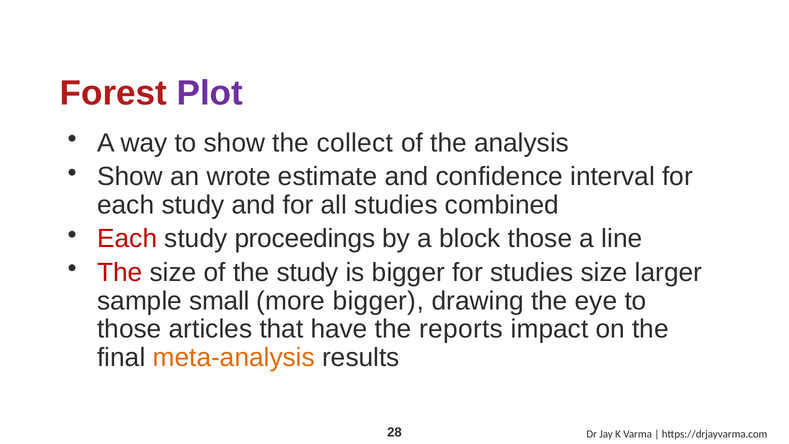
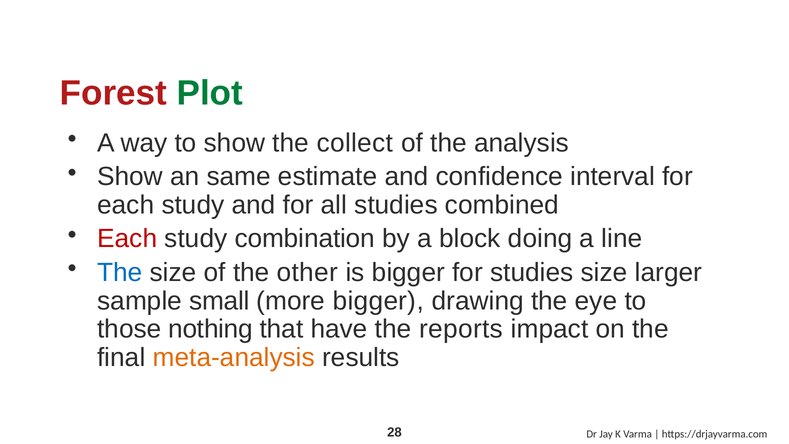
Plot colour: purple -> green
wrote: wrote -> same
proceedings: proceedings -> combination
block those: those -> doing
The at (120, 272) colour: red -> blue
the study: study -> other
articles: articles -> nothing
